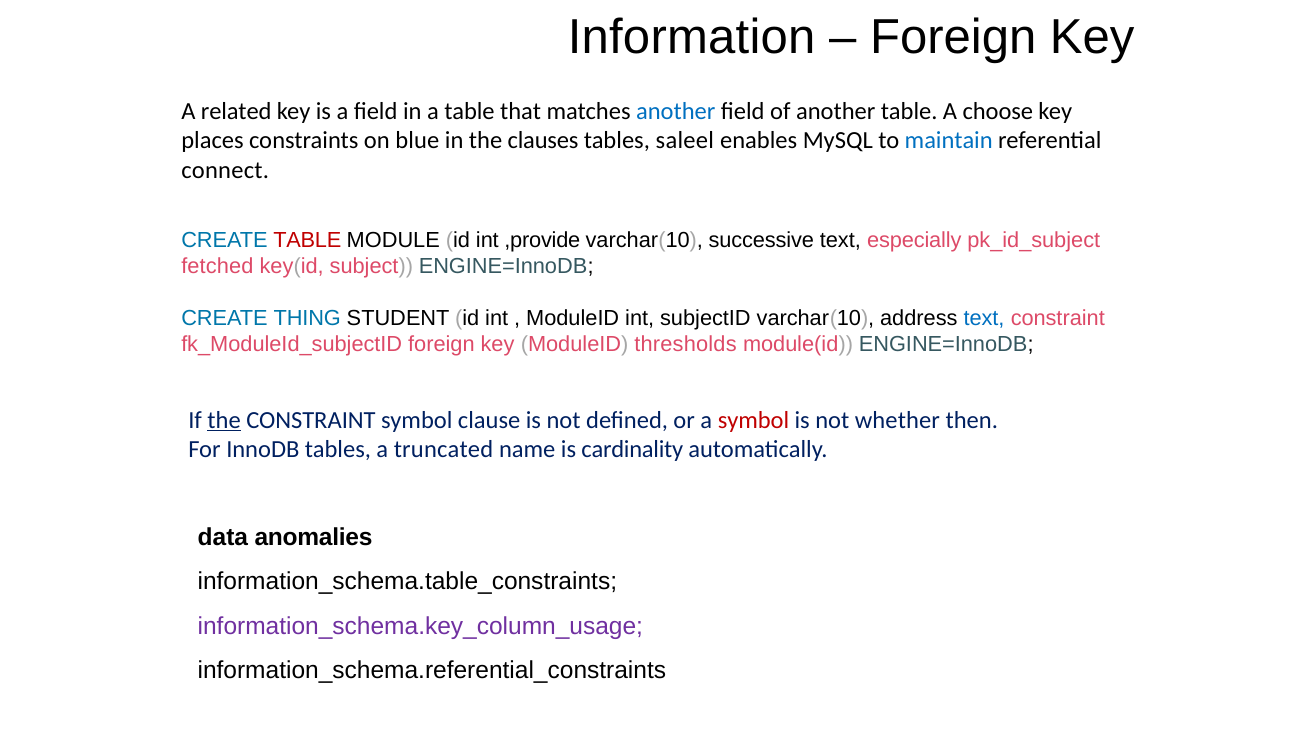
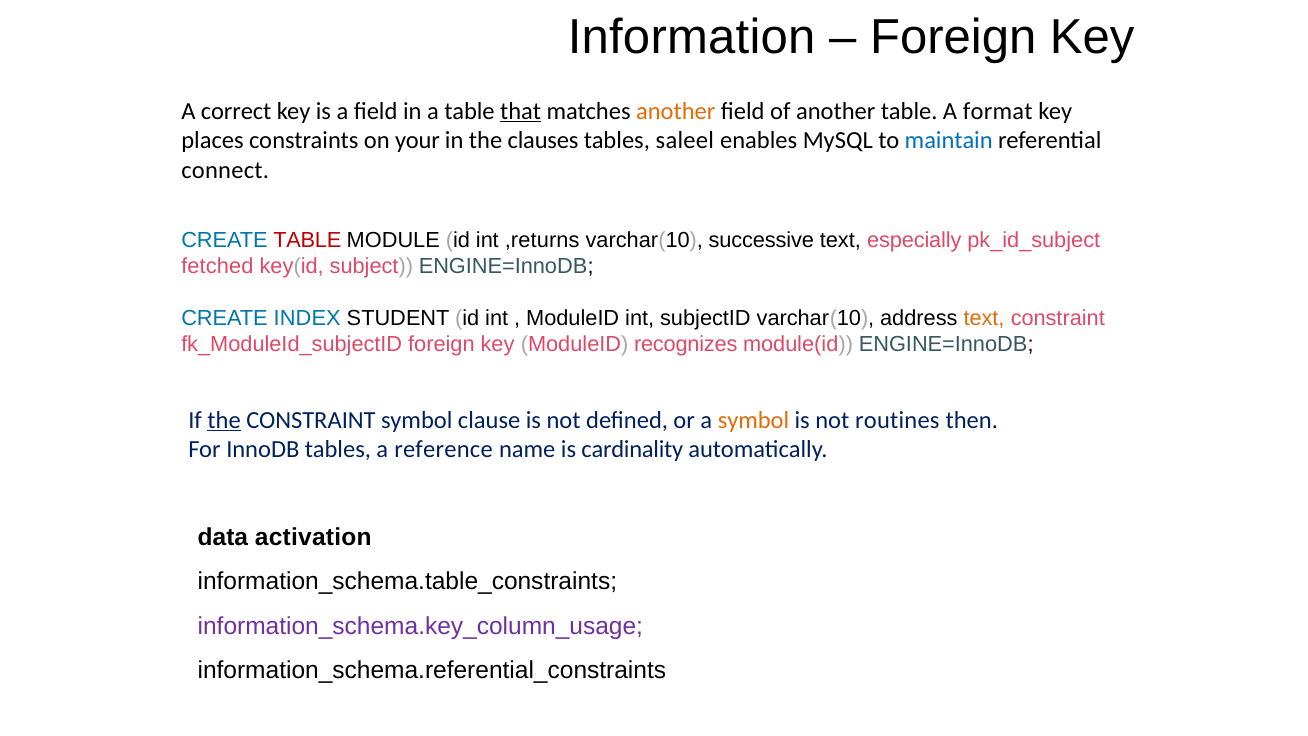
related: related -> correct
that underline: none -> present
another at (676, 111) colour: blue -> orange
choose: choose -> format
blue: blue -> your
,provide: ,provide -> ,returns
THING: THING -> INDEX
text at (984, 318) colour: blue -> orange
thresholds: thresholds -> recognizes
symbol at (753, 420) colour: red -> orange
whether: whether -> routines
truncated: truncated -> reference
anomalies: anomalies -> activation
